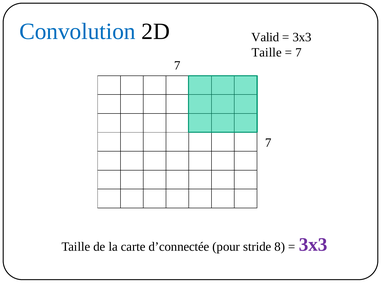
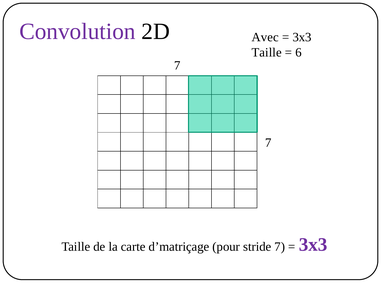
Convolution colour: blue -> purple
Valid: Valid -> Avec
7 at (298, 52): 7 -> 6
d’connectée: d’connectée -> d’matriçage
stride 8: 8 -> 7
